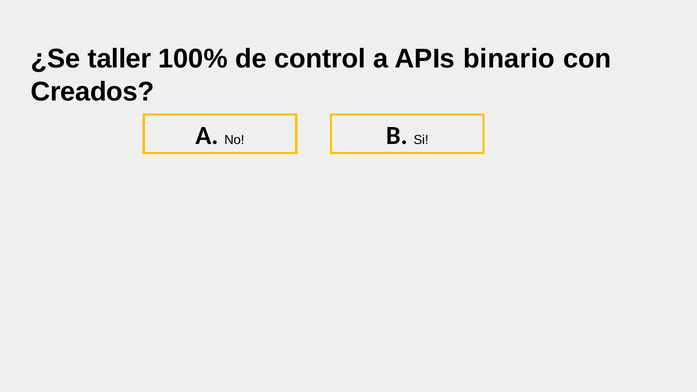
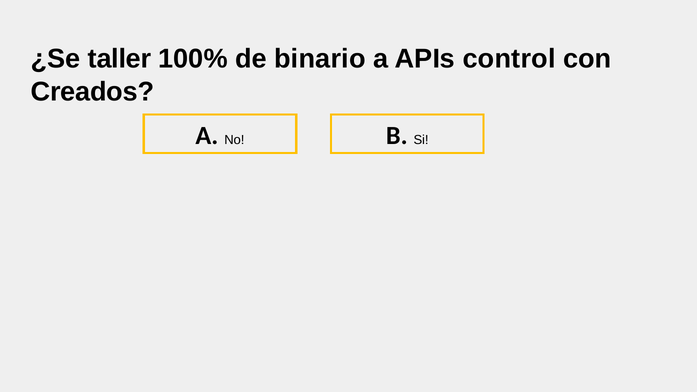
control: control -> binario
binario: binario -> control
